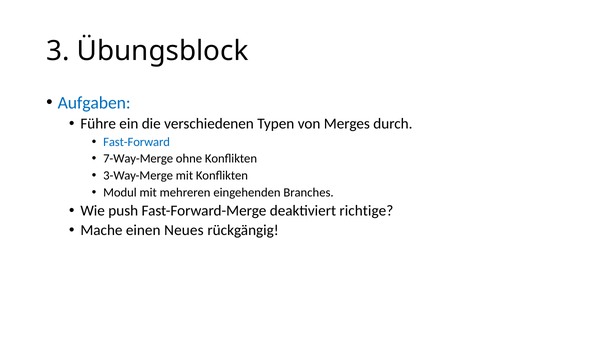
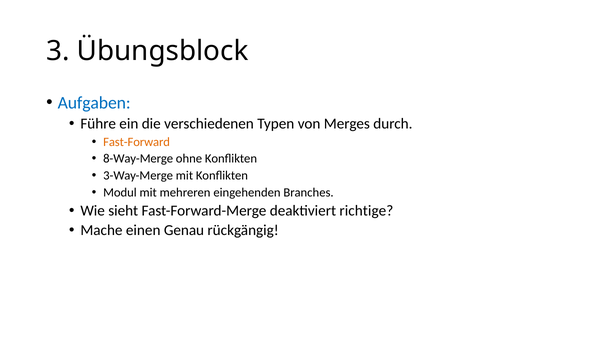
Fast-Forward colour: blue -> orange
7-Way-Merge: 7-Way-Merge -> 8-Way-Merge
push: push -> sieht
Neues: Neues -> Genau
